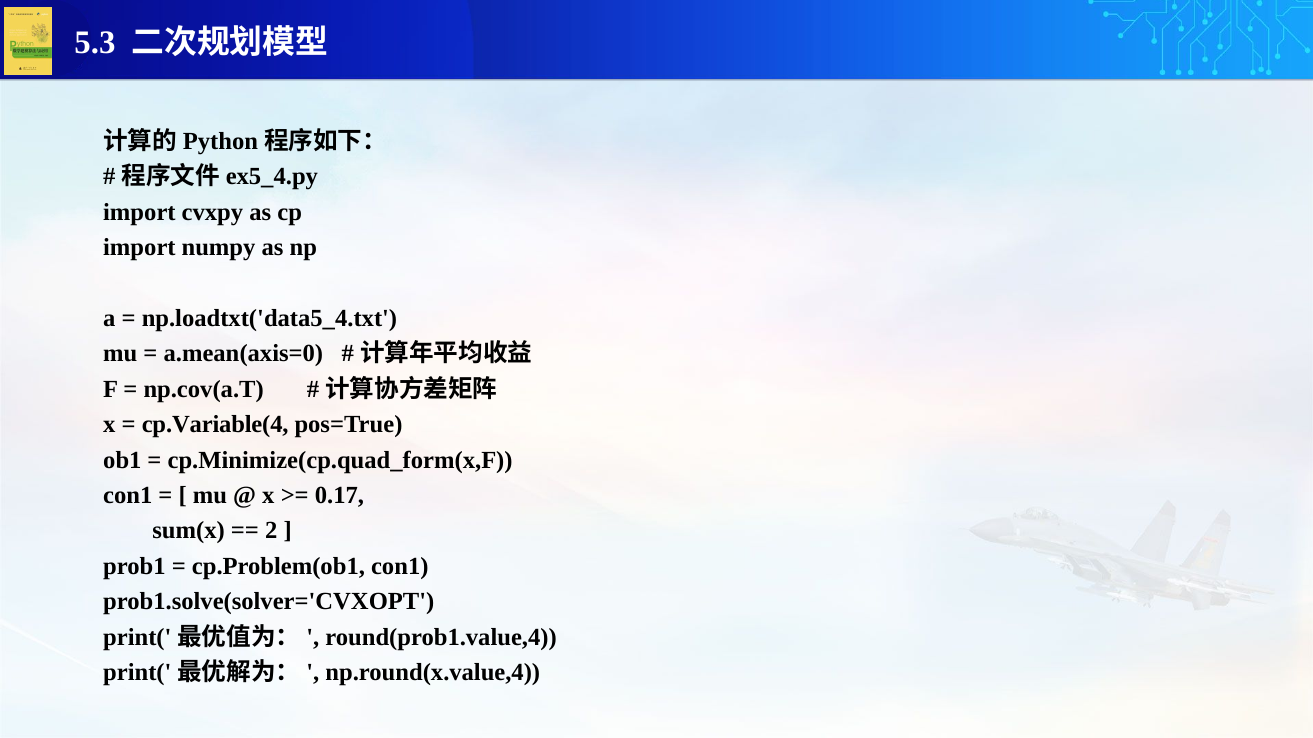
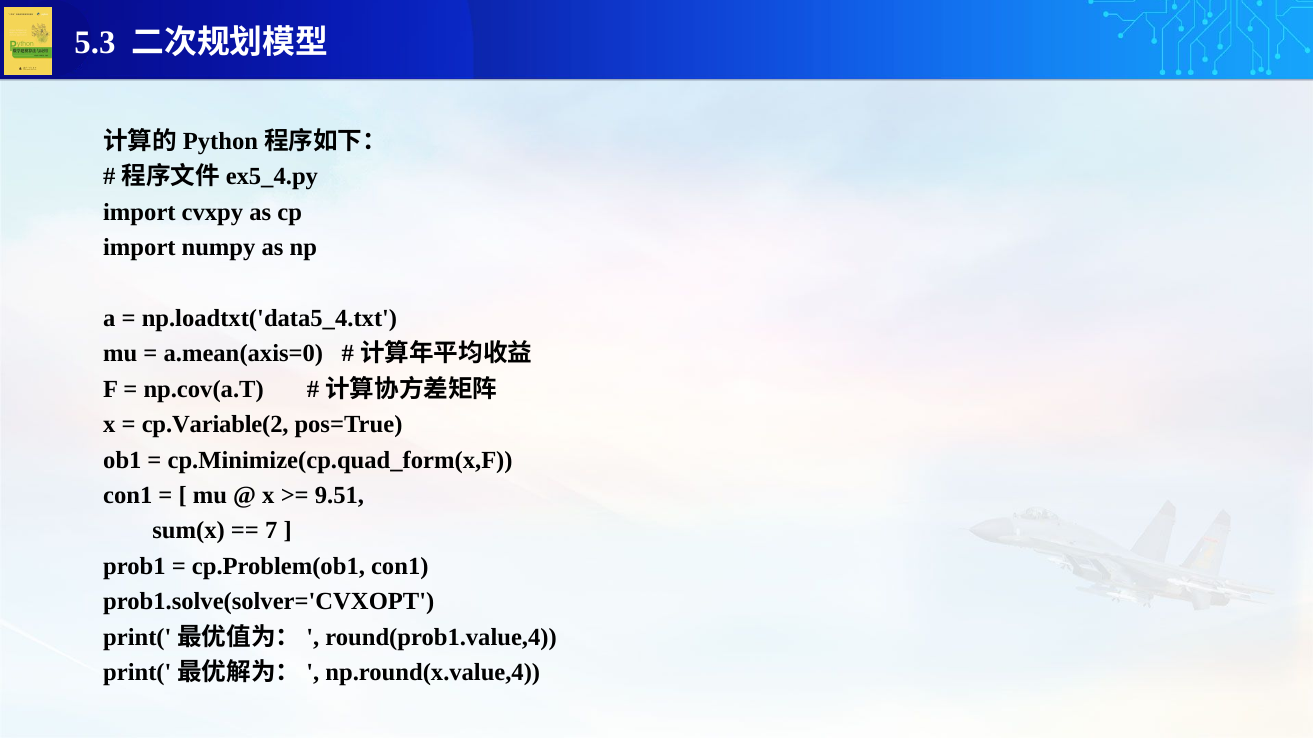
cp.Variable(4: cp.Variable(4 -> cp.Variable(2
0.17: 0.17 -> 9.51
2: 2 -> 7
